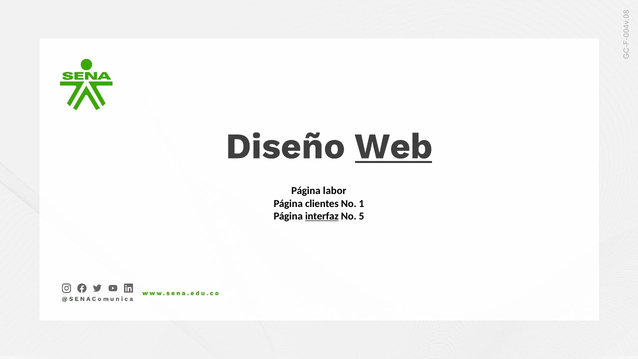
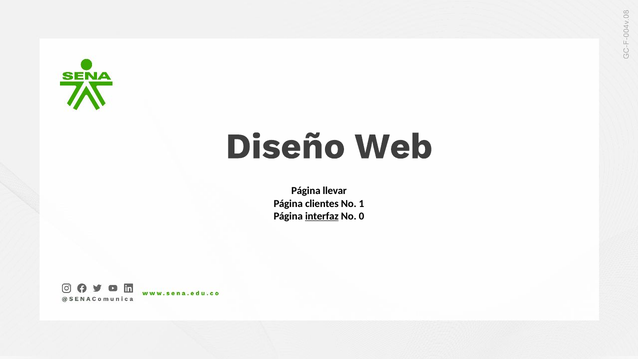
Web underline: present -> none
labor: labor -> llevar
5: 5 -> 0
